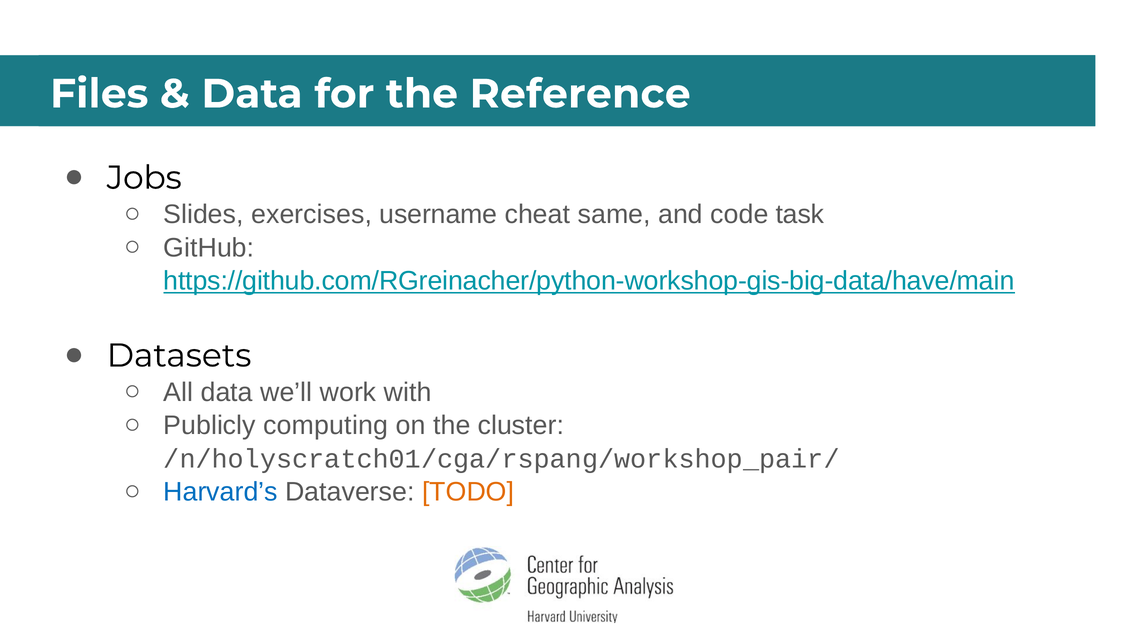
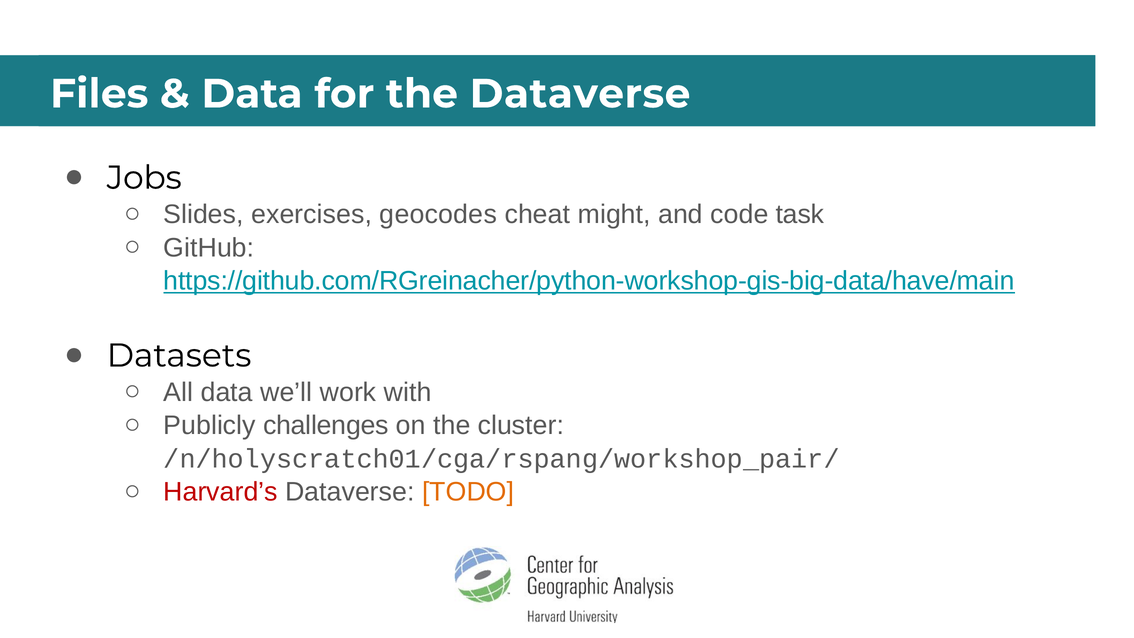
the Reference: Reference -> Dataverse
username: username -> geocodes
same: same -> might
computing: computing -> challenges
Harvard’s colour: blue -> red
